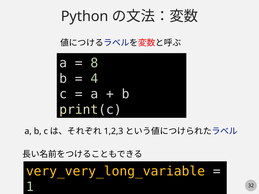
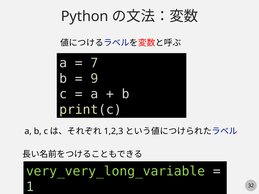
8: 8 -> 7
4: 4 -> 9
very_very_long_variable colour: yellow -> light green
